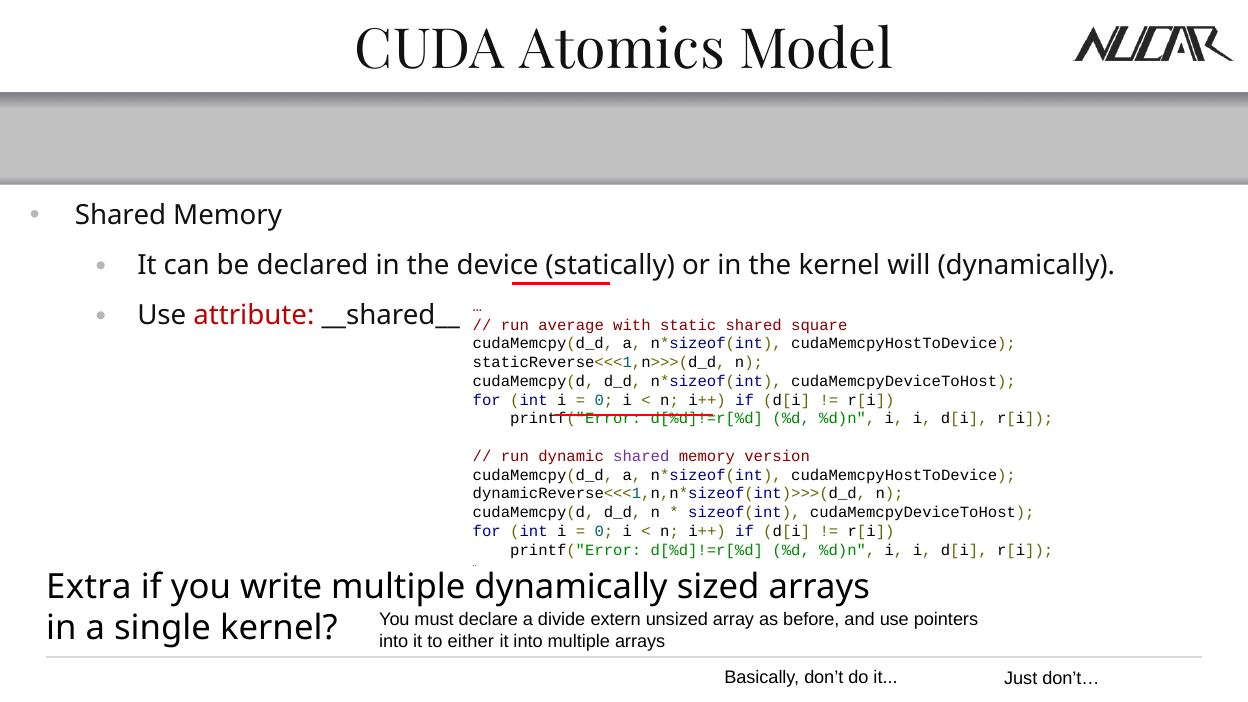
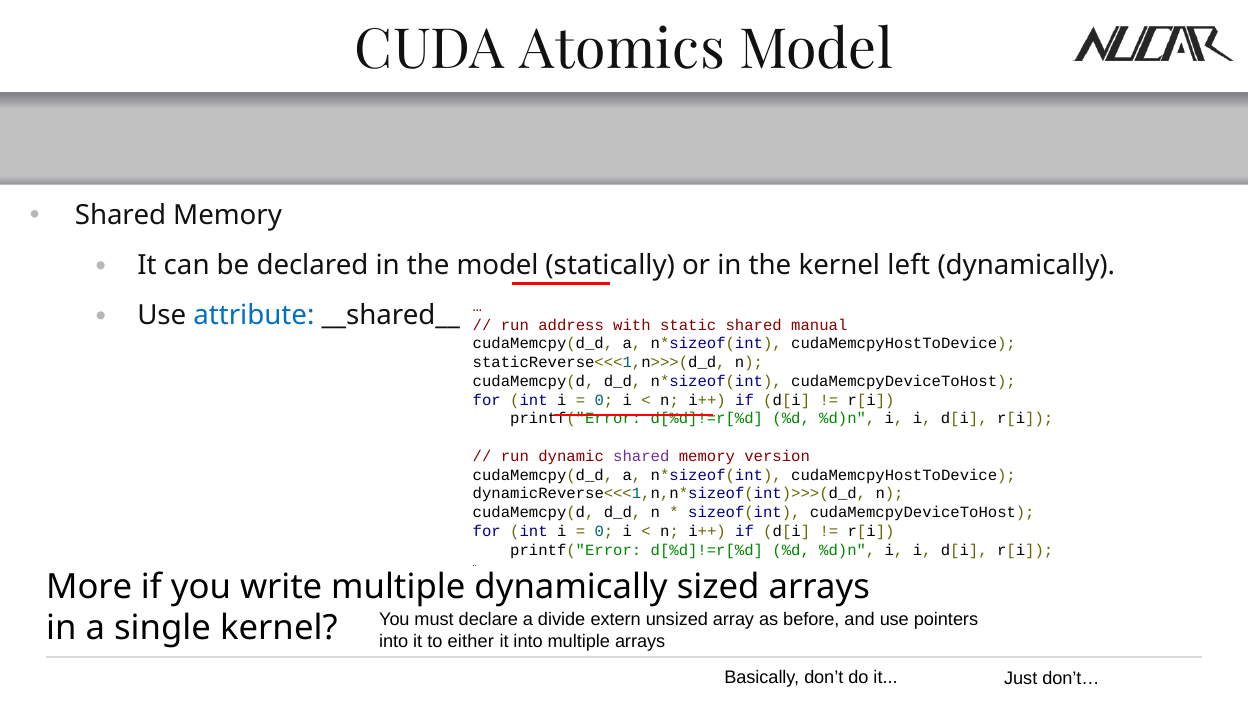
the device: device -> model
will: will -> left
attribute colour: red -> blue
average: average -> address
square: square -> manual
Extra: Extra -> More
